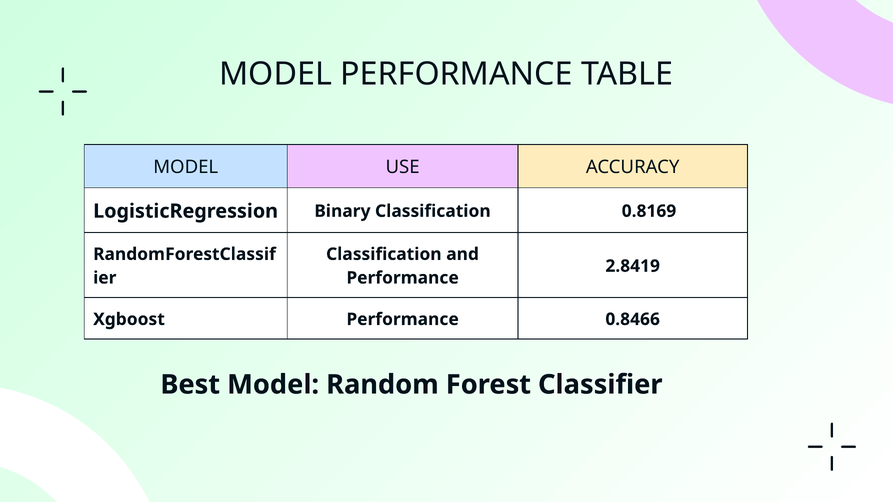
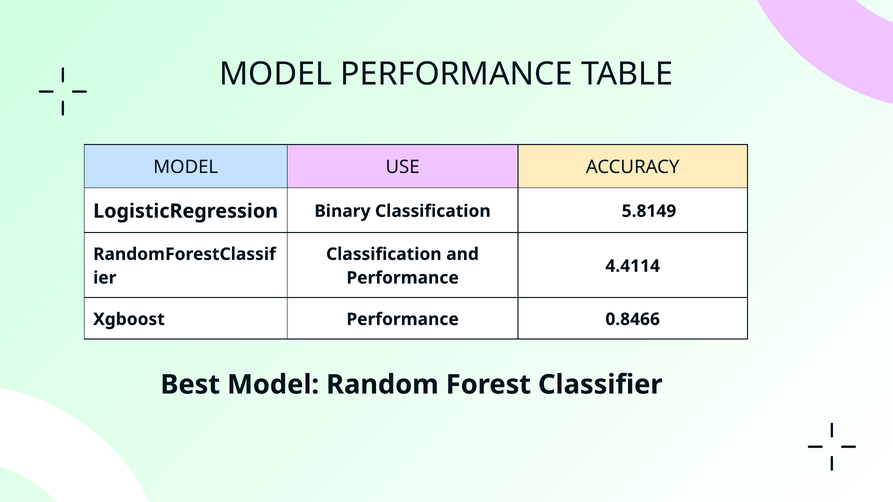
0.8169: 0.8169 -> 5.8149
2.8419: 2.8419 -> 4.4114
